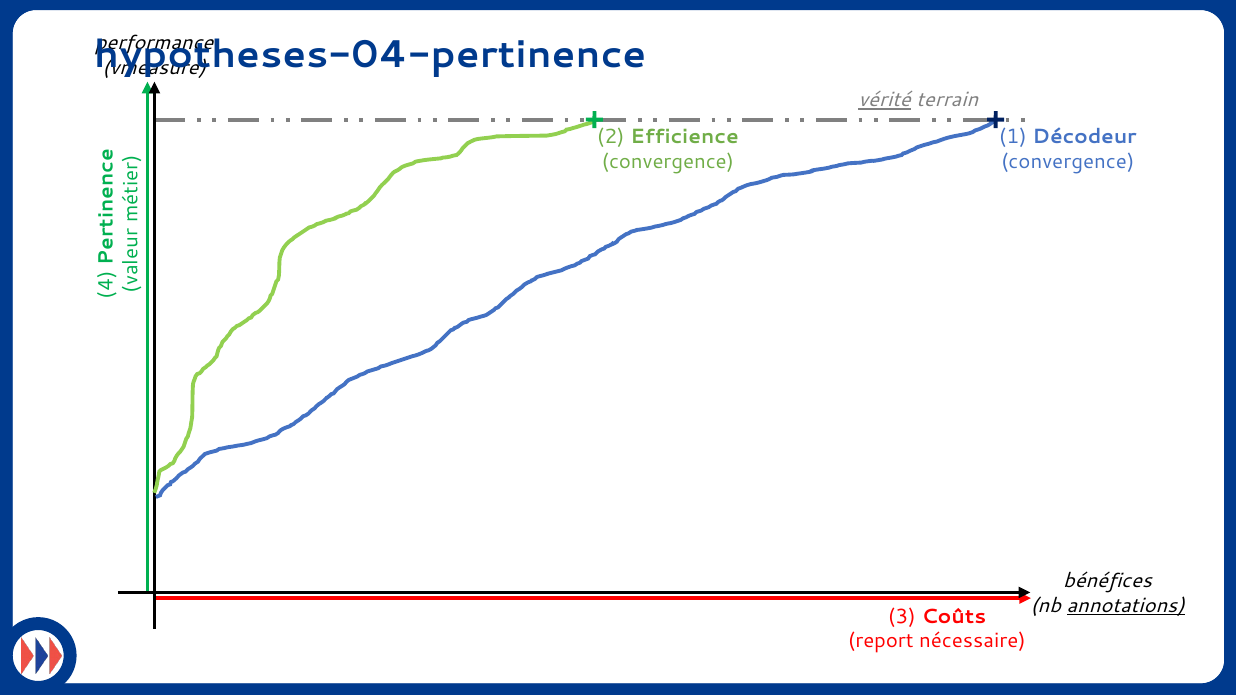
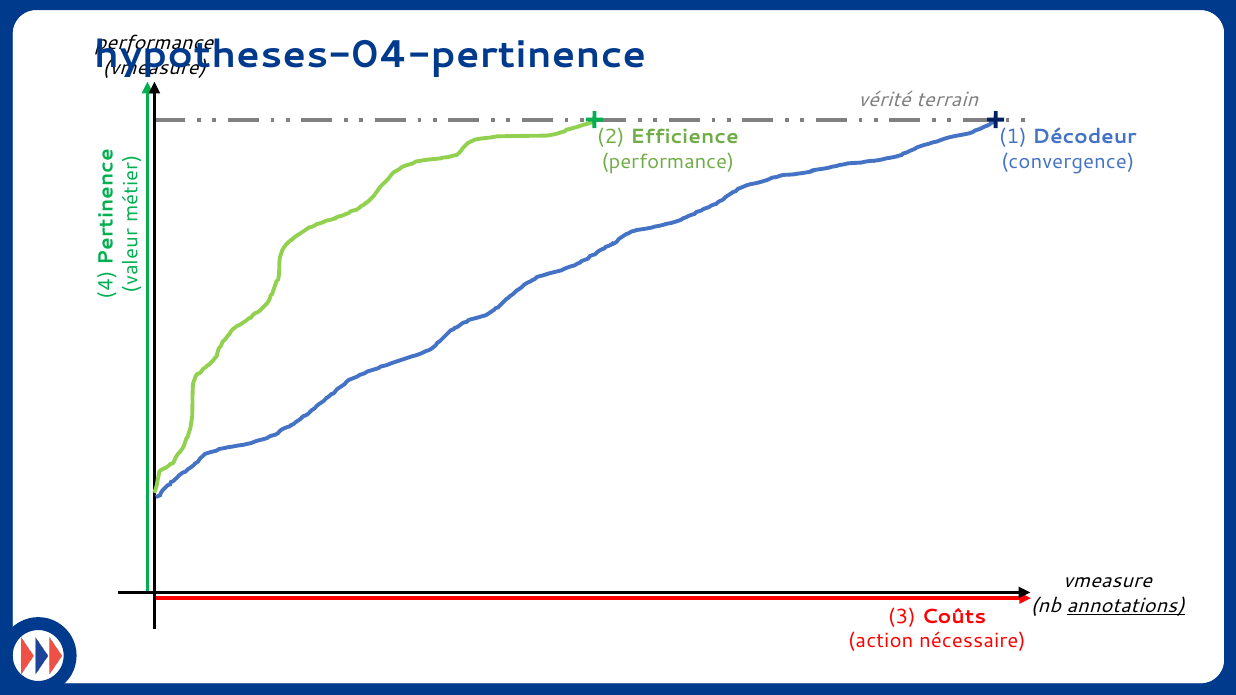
vérité underline: present -> none
convergence at (668, 162): convergence -> performance
bénéfices at (1108, 581): bénéfices -> vmeasure
report: report -> action
